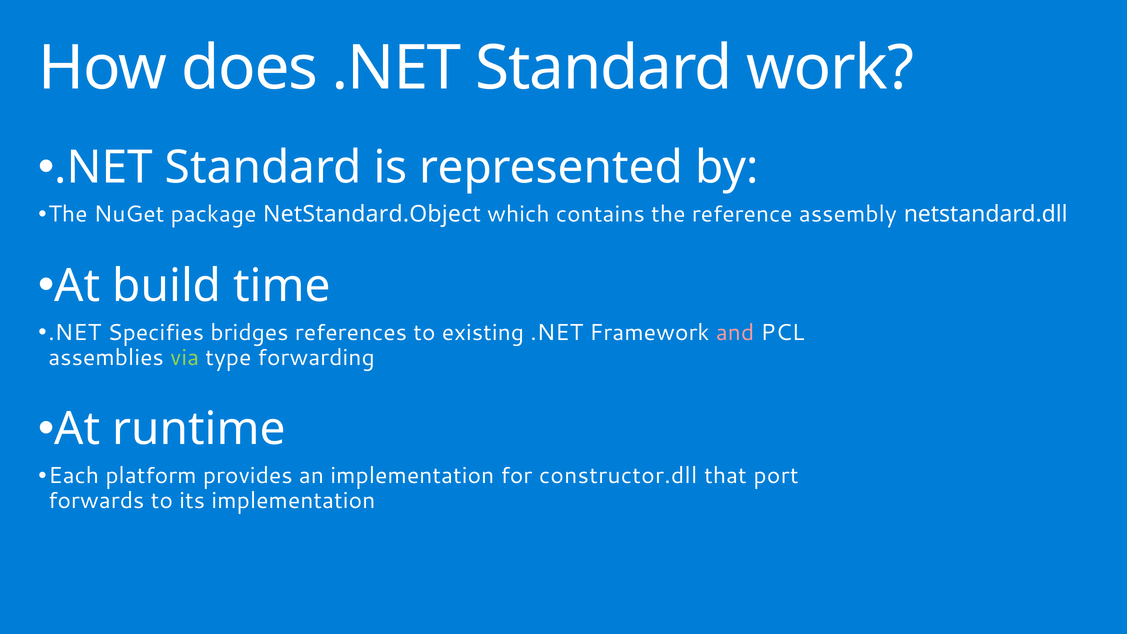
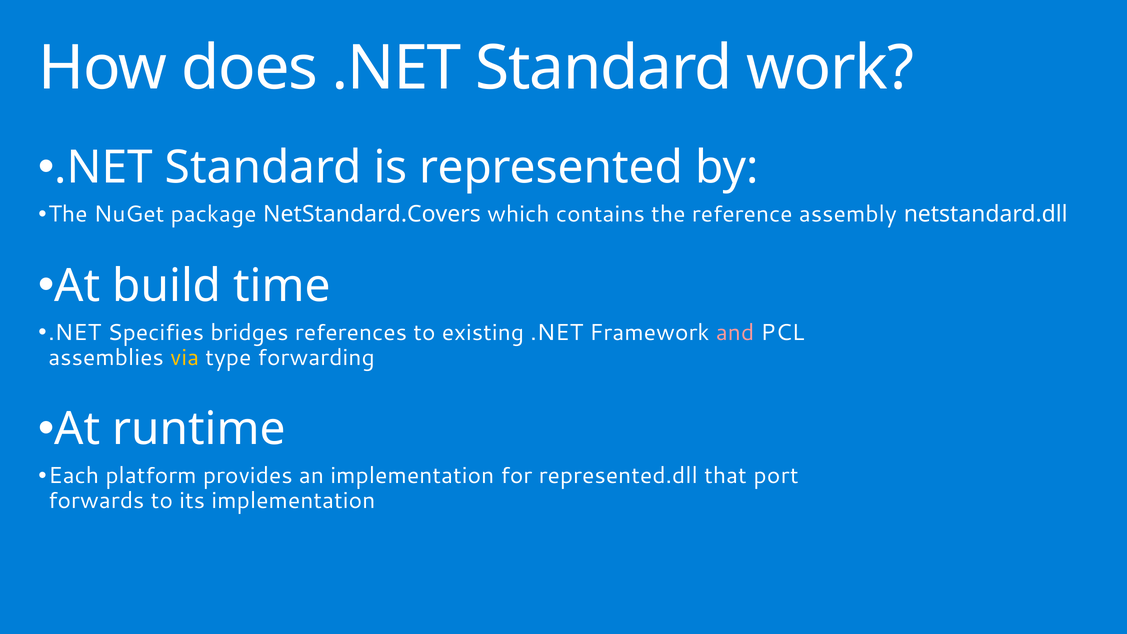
NetStandard.Object: NetStandard.Object -> NetStandard.Covers
via colour: light green -> yellow
constructor.dll: constructor.dll -> represented.dll
